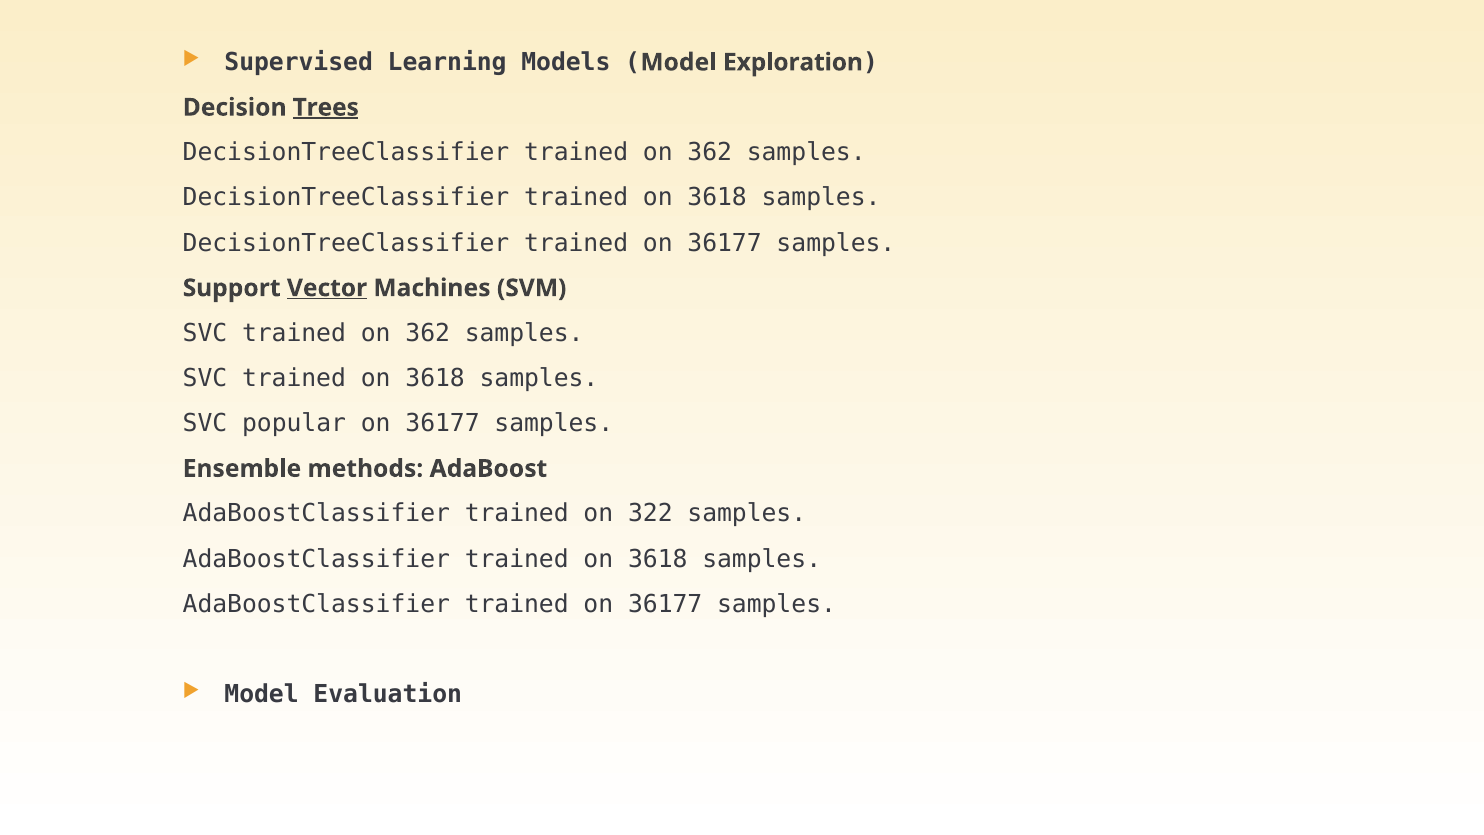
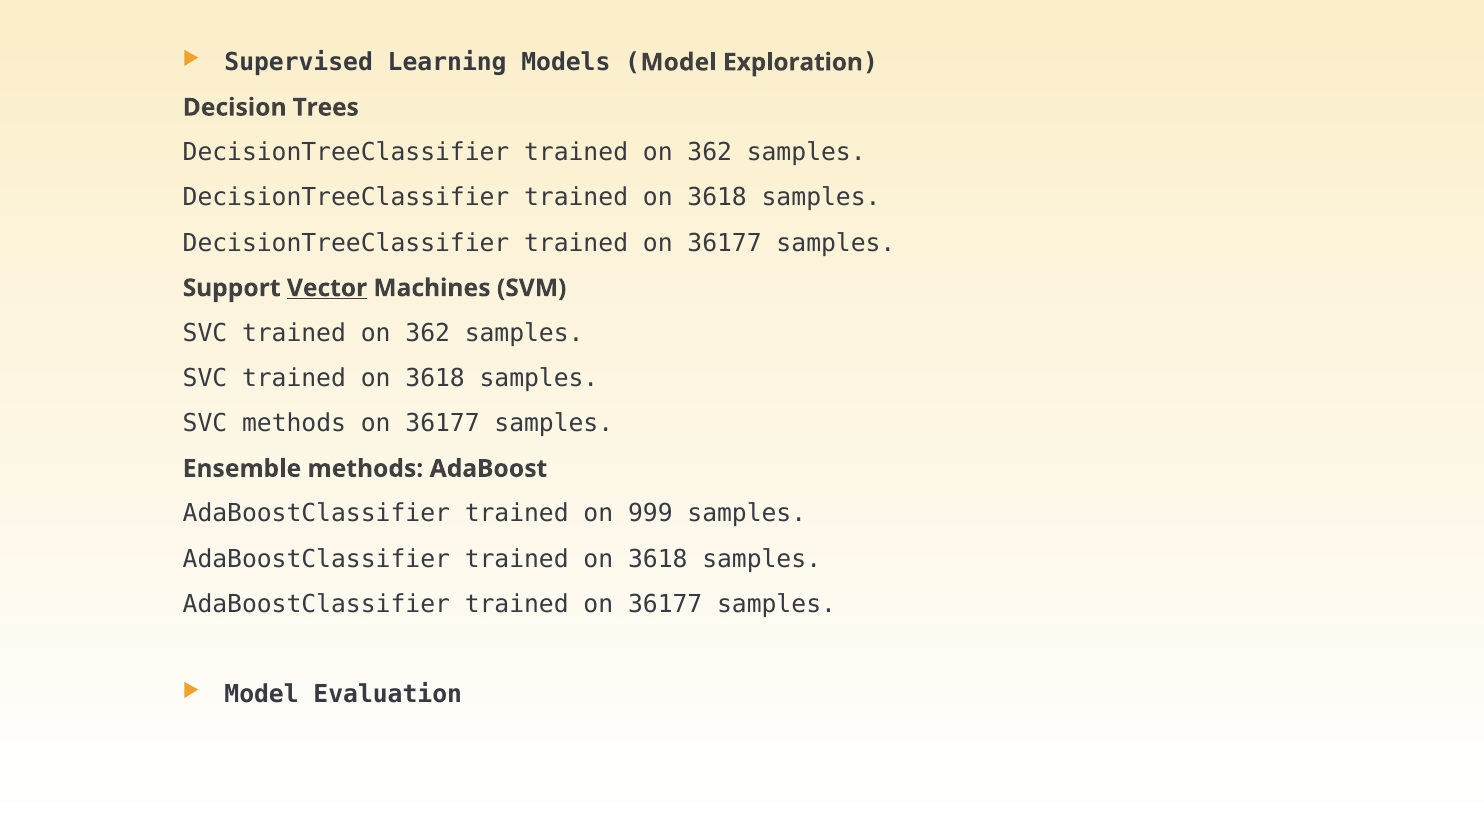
Trees underline: present -> none
SVC popular: popular -> methods
322: 322 -> 999
